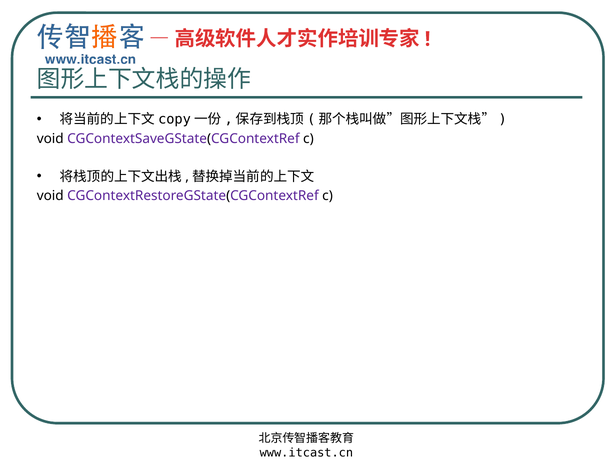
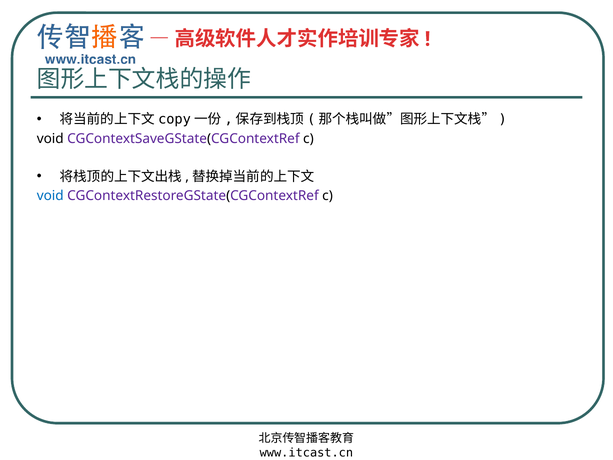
void at (50, 196) colour: black -> blue
